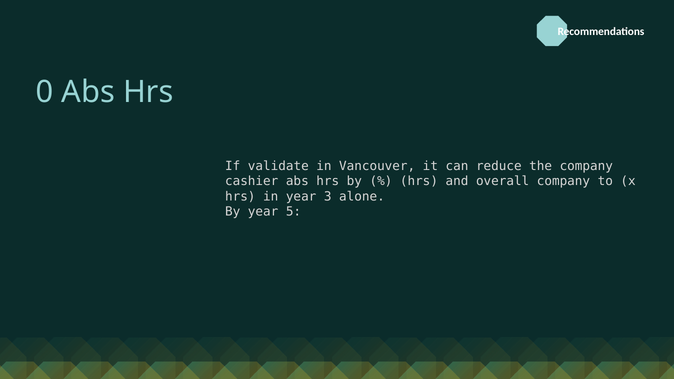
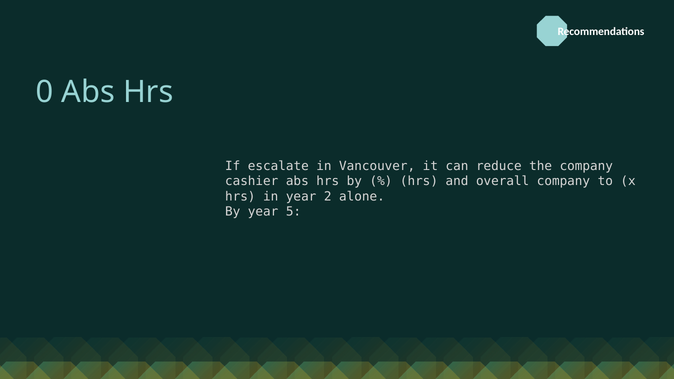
validate: validate -> escalate
3: 3 -> 2
